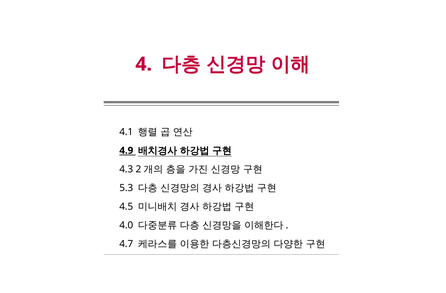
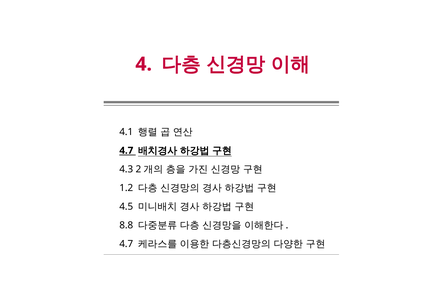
4.9 at (126, 151): 4.9 -> 4.7
5.3: 5.3 -> 1.2
4.0: 4.0 -> 8.8
